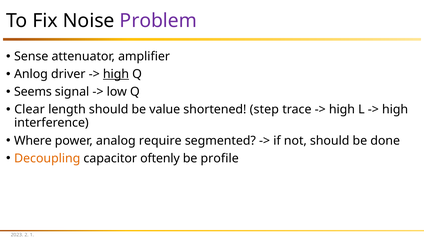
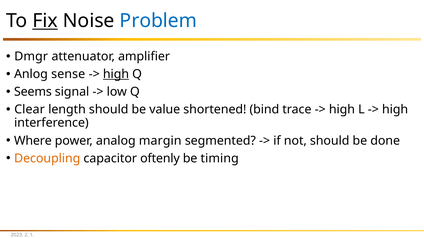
Fix underline: none -> present
Problem colour: purple -> blue
Sense: Sense -> Dmgr
driver: driver -> sense
step: step -> bind
require: require -> margin
profile: profile -> timing
